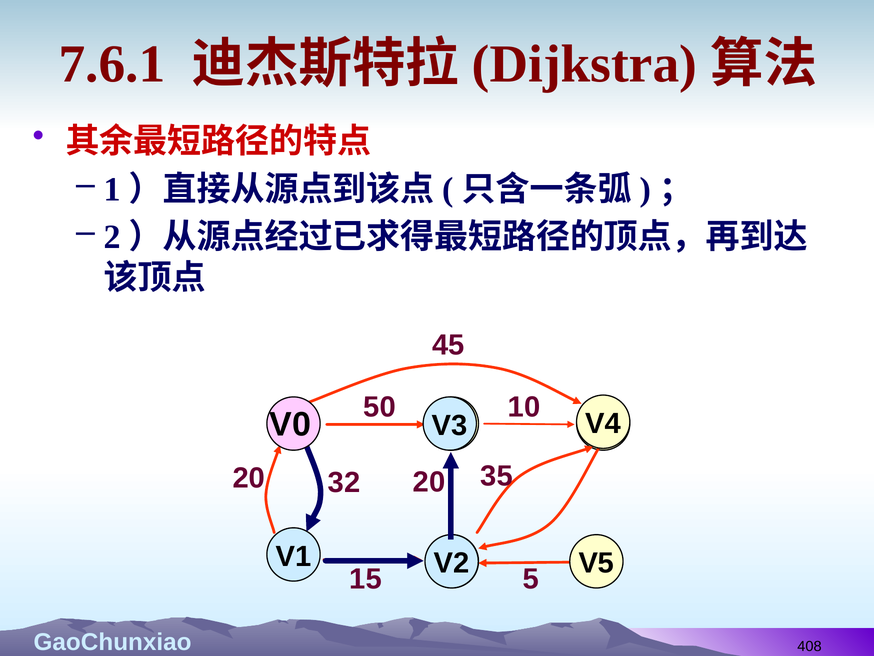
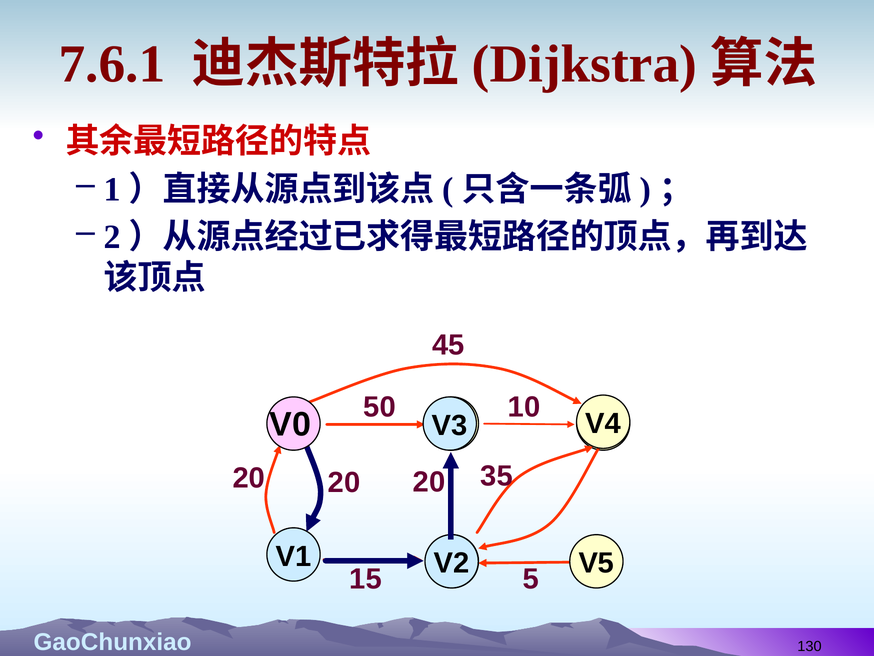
32 at (344, 482): 32 -> 20
408: 408 -> 130
